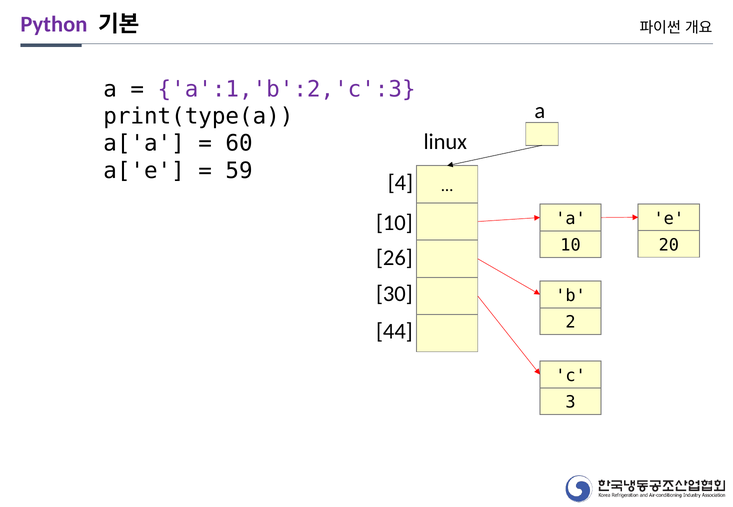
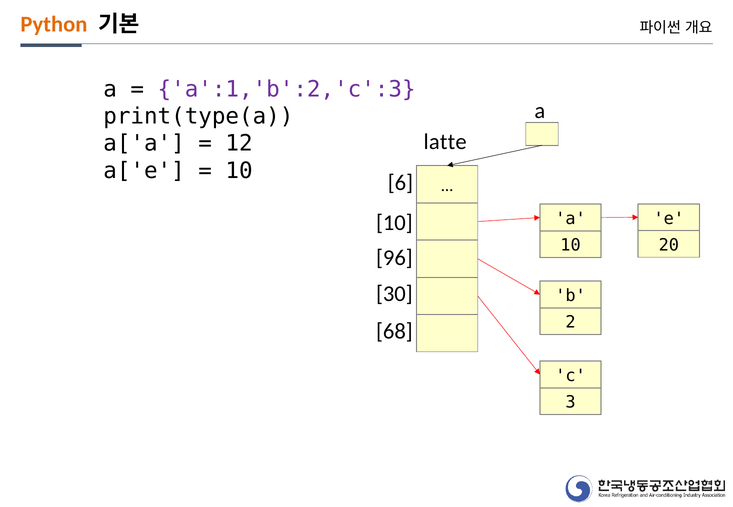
Python colour: purple -> orange
linux: linux -> latte
60: 60 -> 12
59 at (239, 171): 59 -> 10
4: 4 -> 6
26: 26 -> 96
44: 44 -> 68
